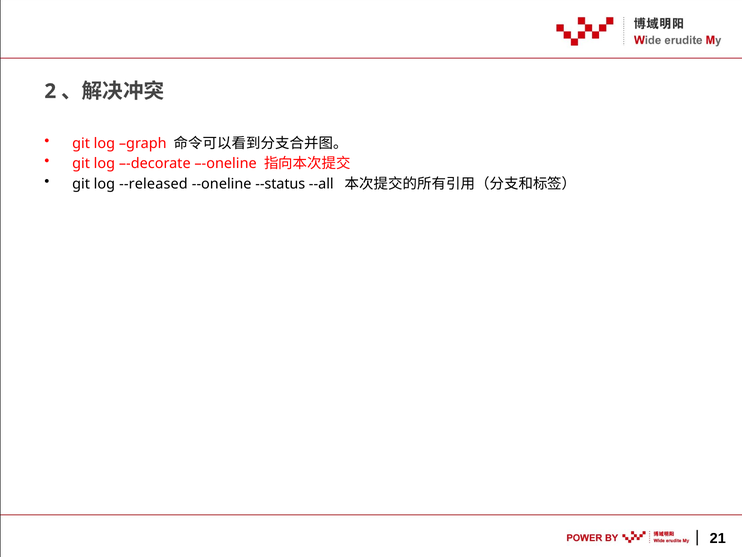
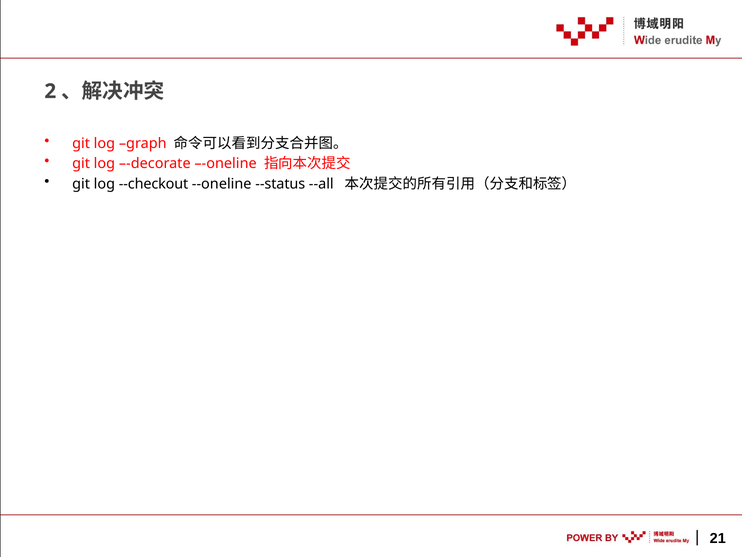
--released: --released -> --checkout
